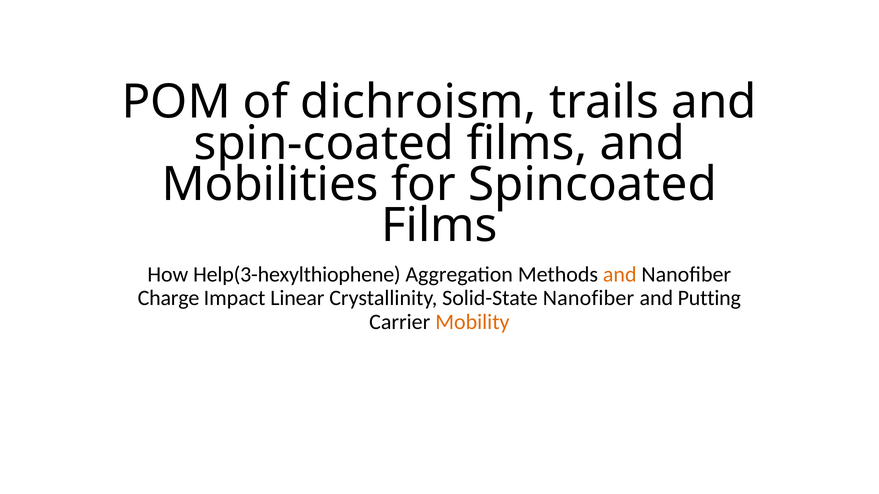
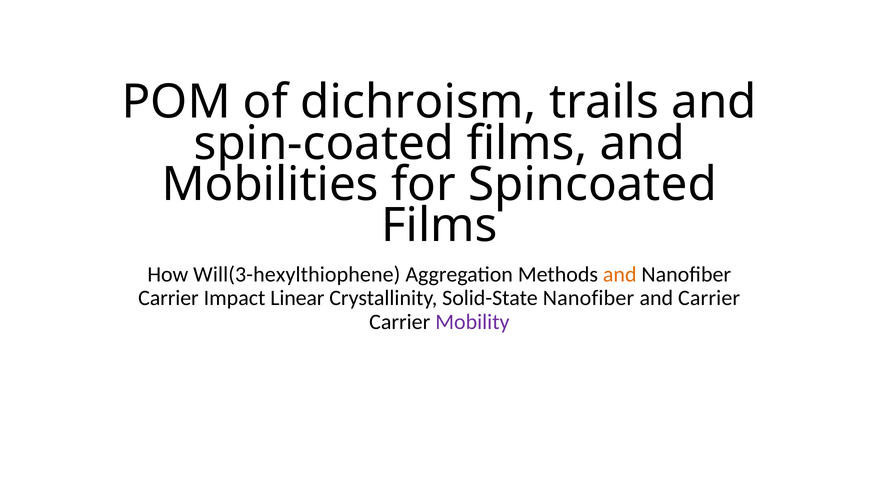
Help(3-hexylthiophene: Help(3-hexylthiophene -> Will(3-hexylthiophene
Charge at (169, 298): Charge -> Carrier
and Putting: Putting -> Carrier
Mobility colour: orange -> purple
